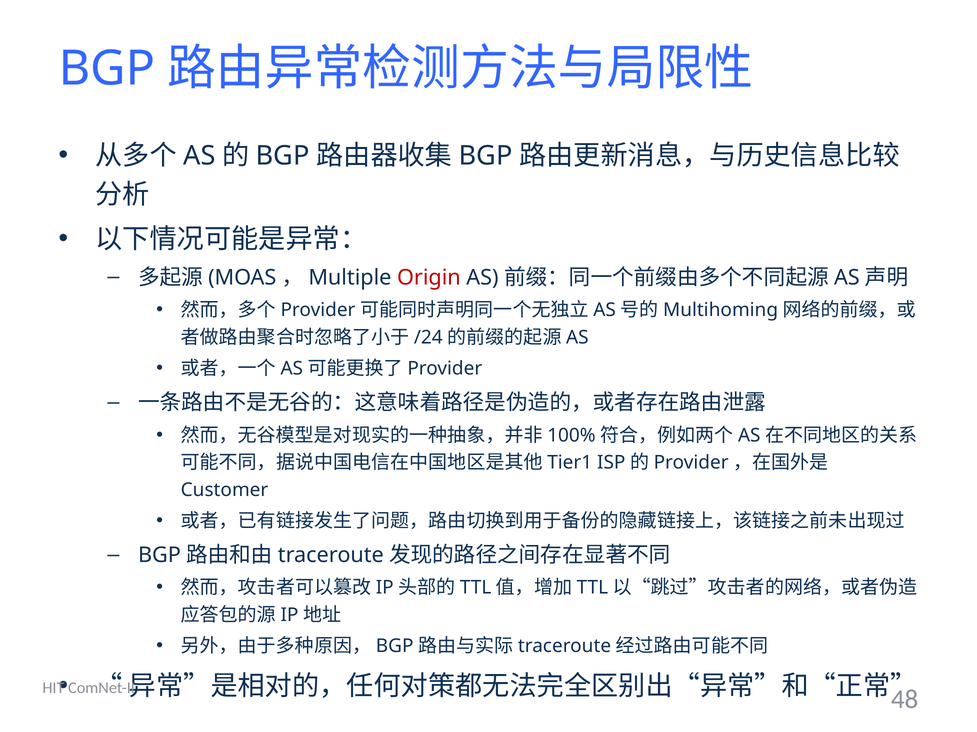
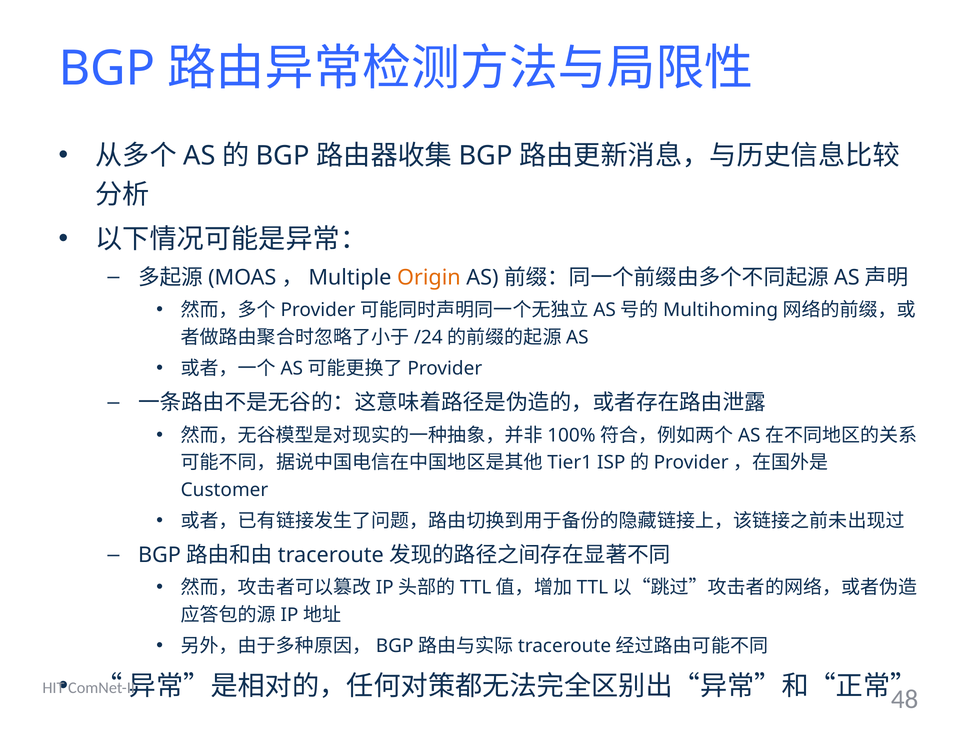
Origin colour: red -> orange
